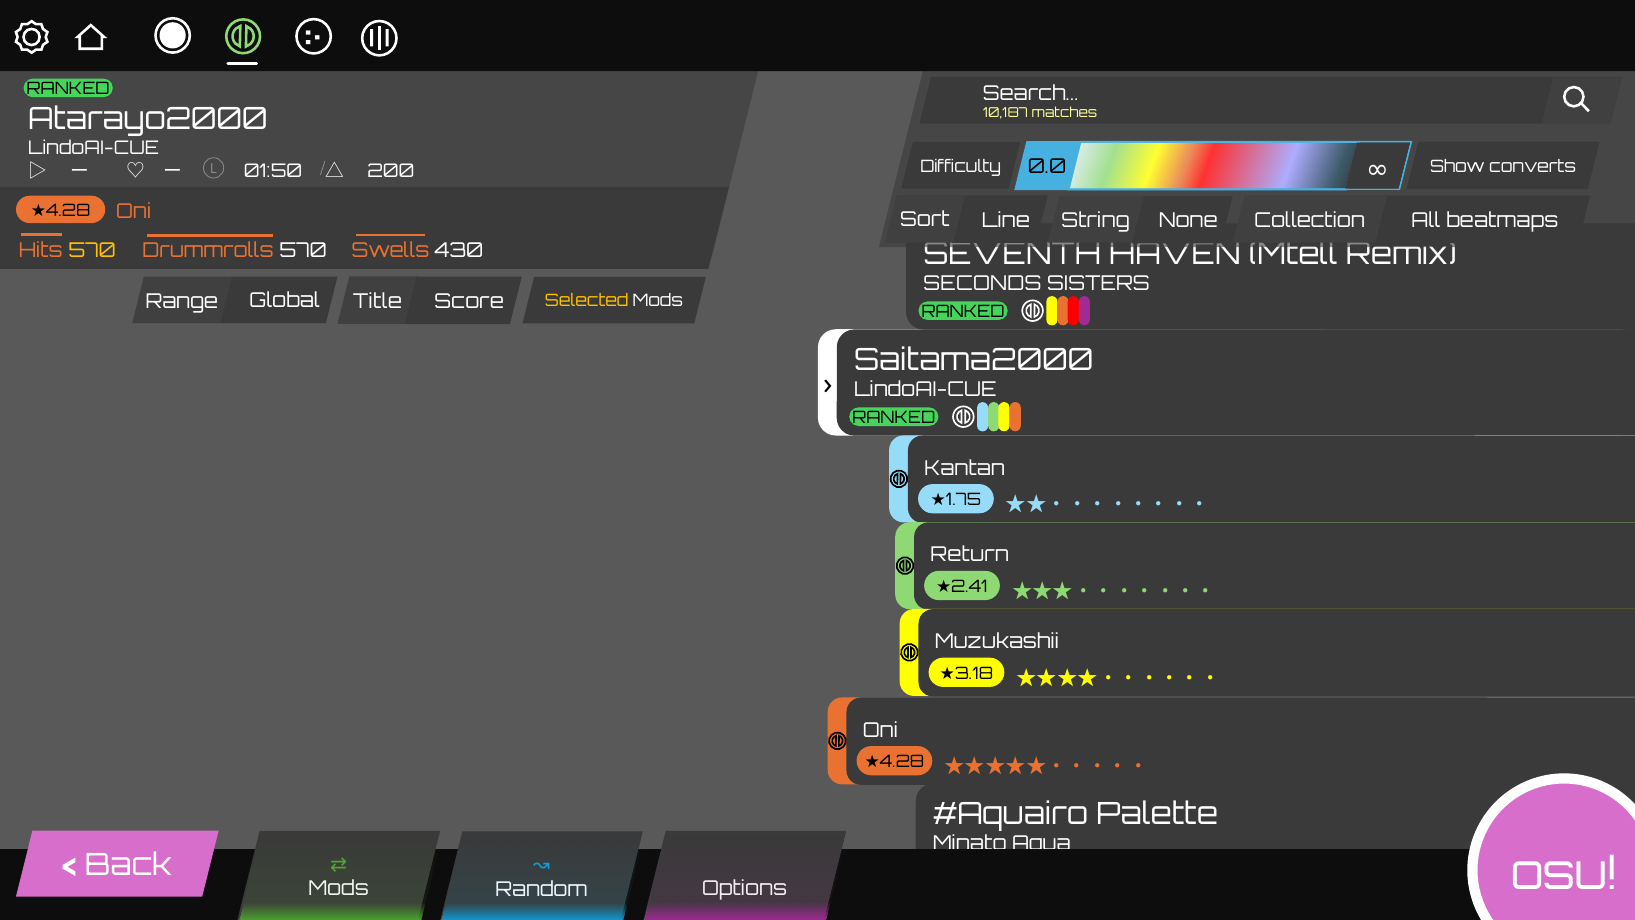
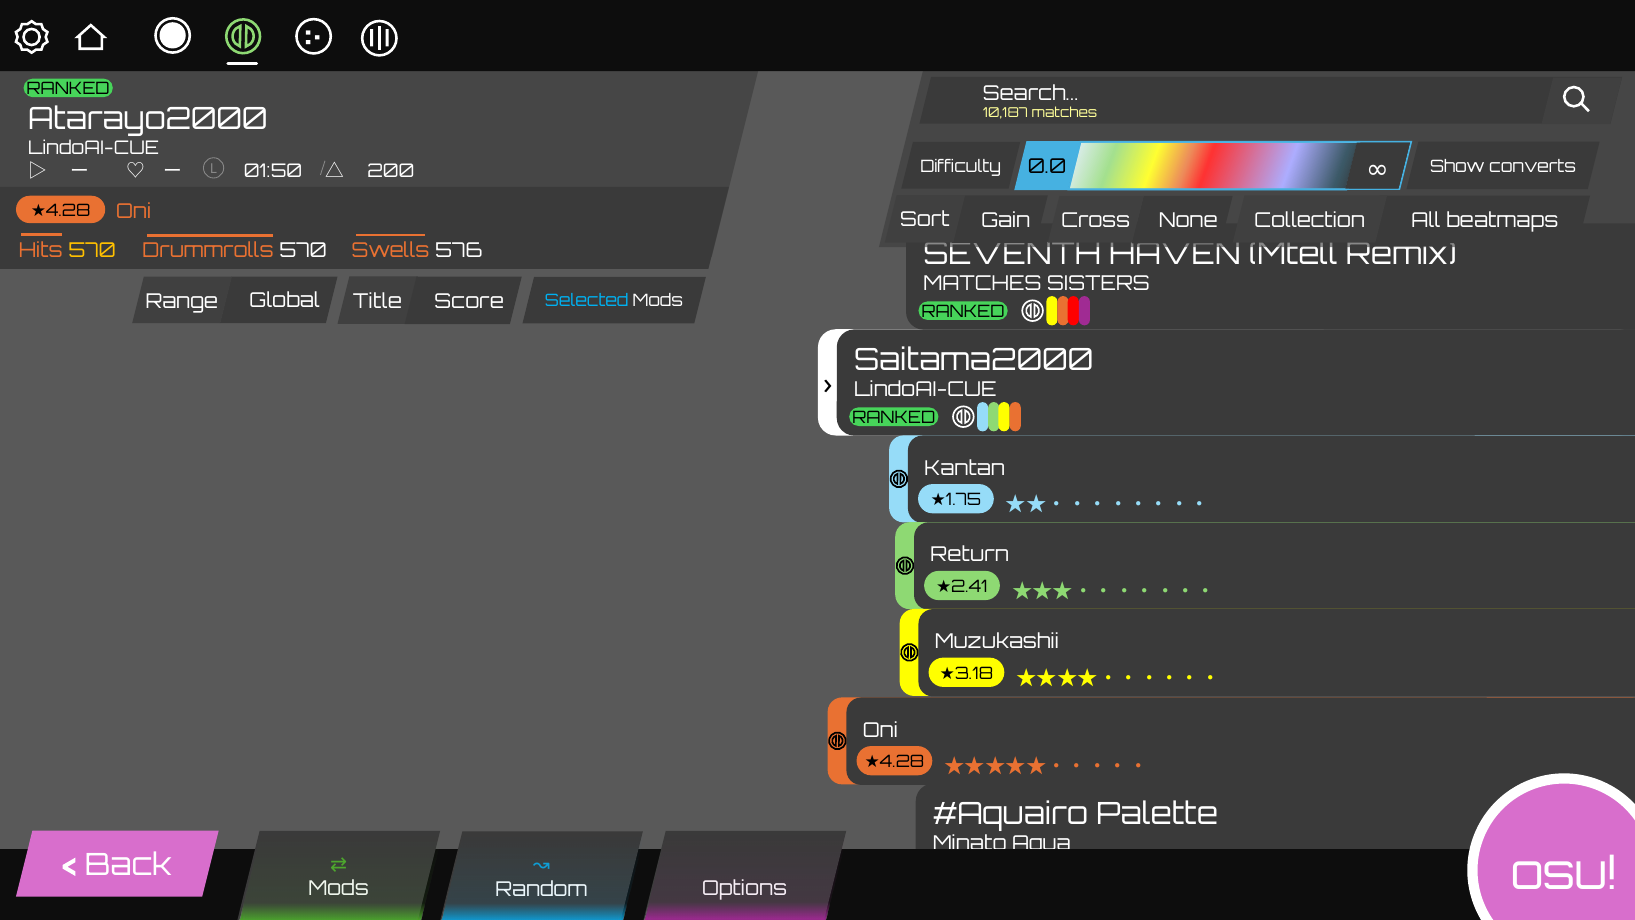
String: String -> Cross
Line: Line -> Gain
430: 430 -> 576
SECONDS at (982, 284): SECONDS -> MATCHES
Selected colour: yellow -> light blue
